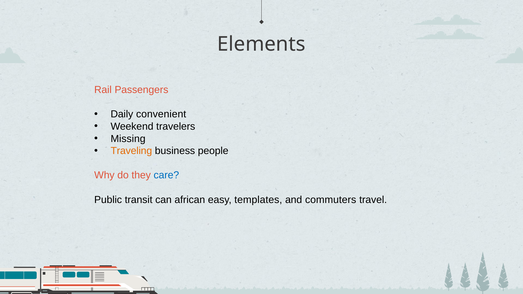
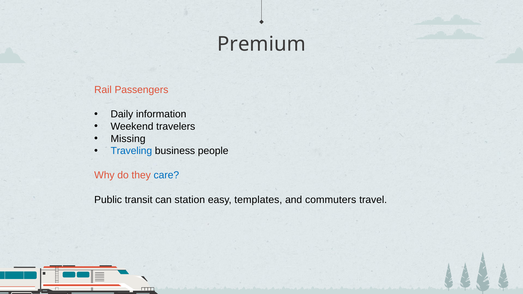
Elements: Elements -> Premium
convenient: convenient -> information
Traveling colour: orange -> blue
african: african -> station
